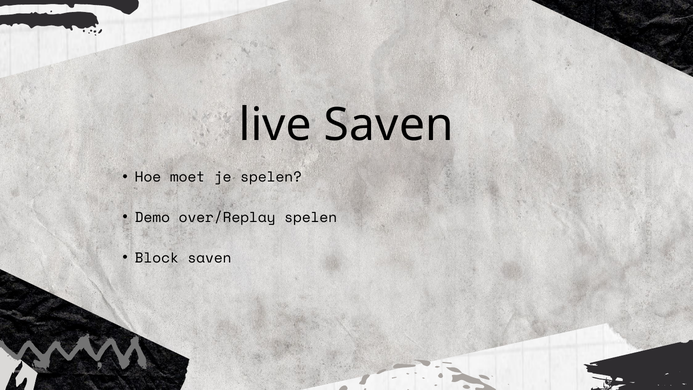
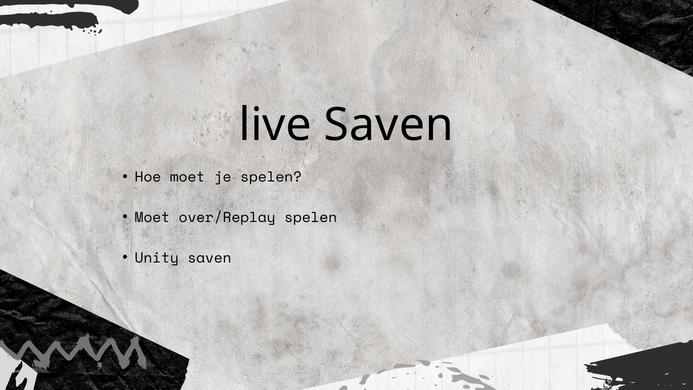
Demo at (152, 217): Demo -> Moet
Block: Block -> Unity
